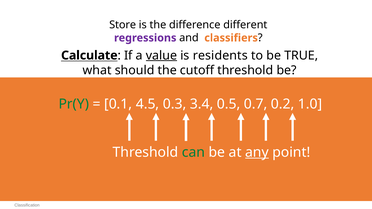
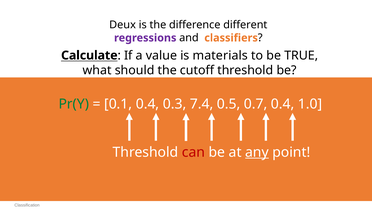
Store: Store -> Deux
value underline: present -> none
residents: residents -> materials
0.1 4.5: 4.5 -> 0.4
3.4: 3.4 -> 7.4
0.7 0.2: 0.2 -> 0.4
can colour: green -> red
